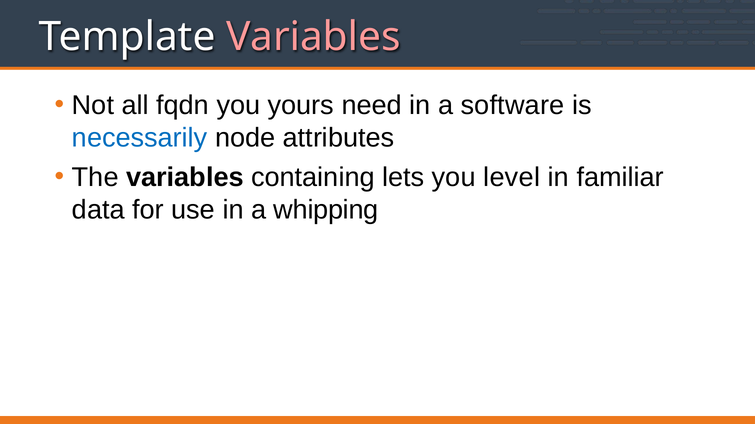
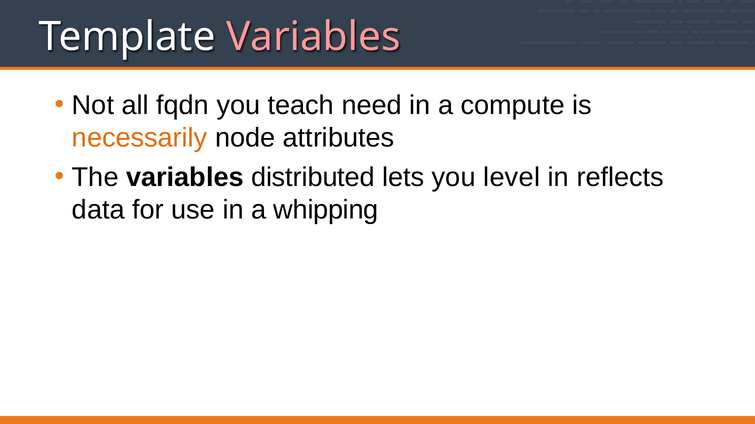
yours: yours -> teach
software: software -> compute
necessarily colour: blue -> orange
containing: containing -> distributed
familiar: familiar -> reflects
